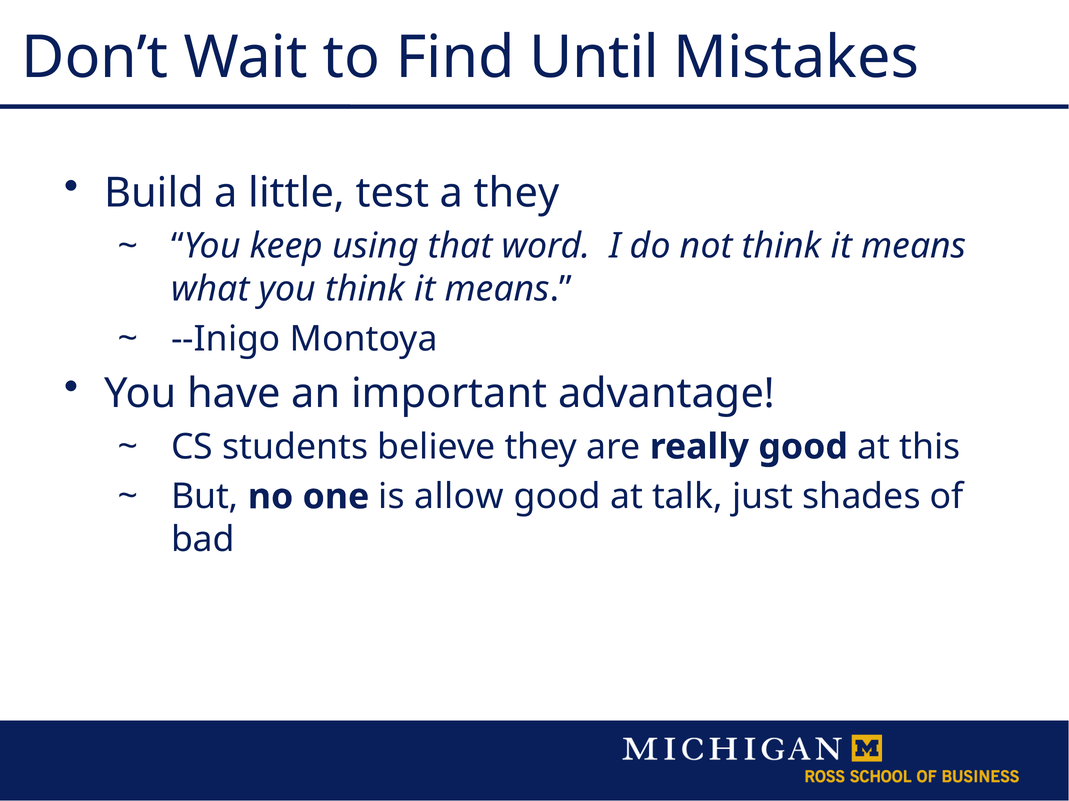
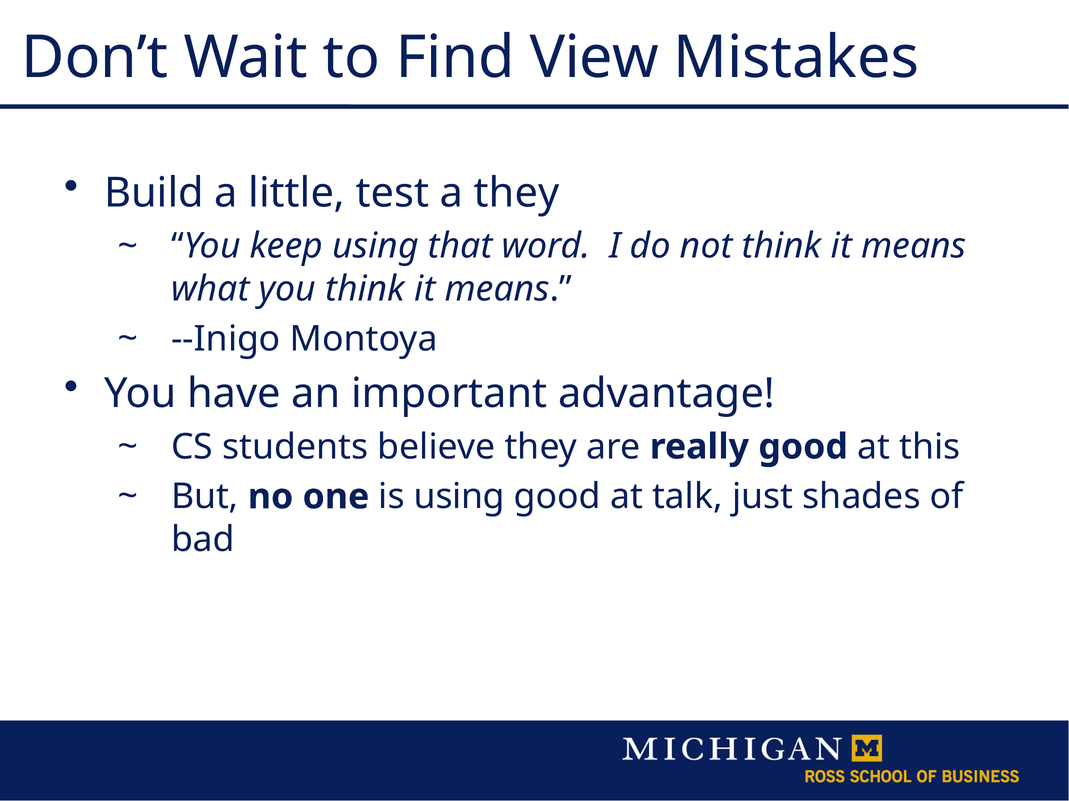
Until: Until -> View
is allow: allow -> using
